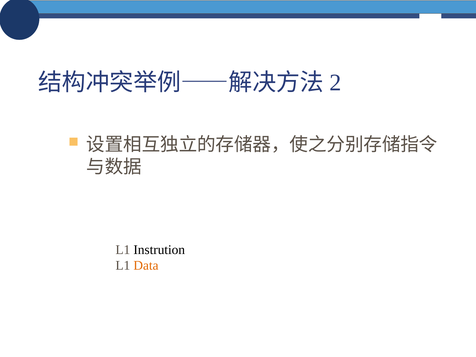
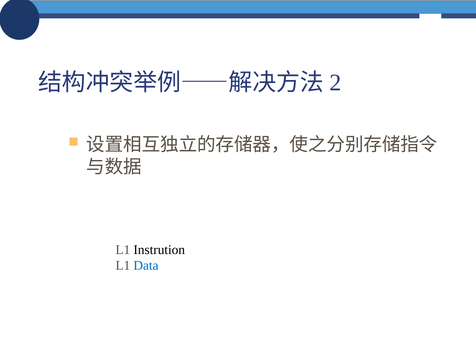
Data colour: orange -> blue
